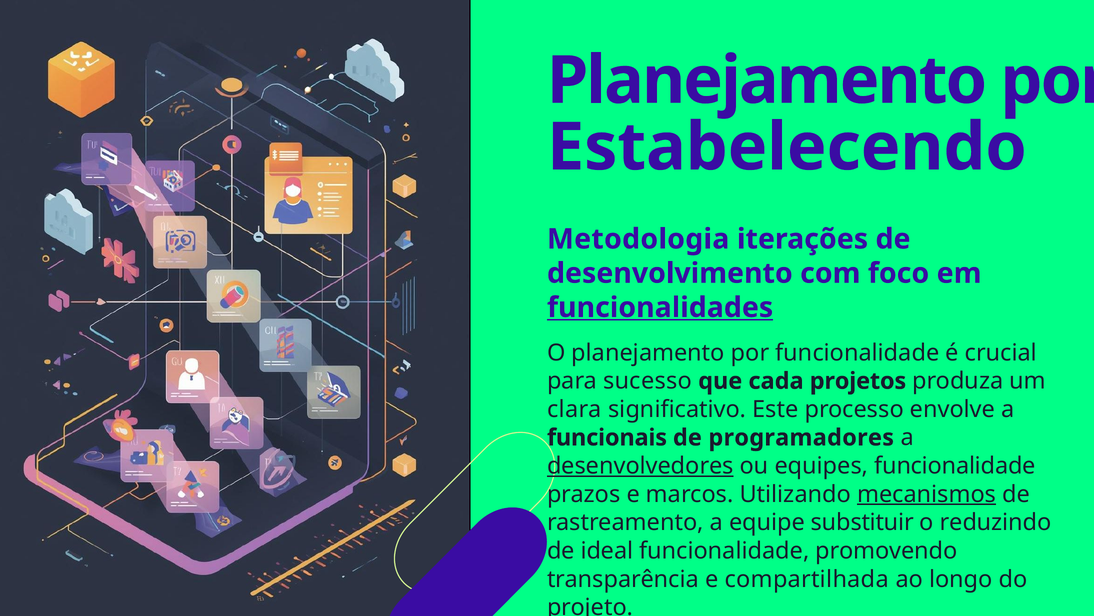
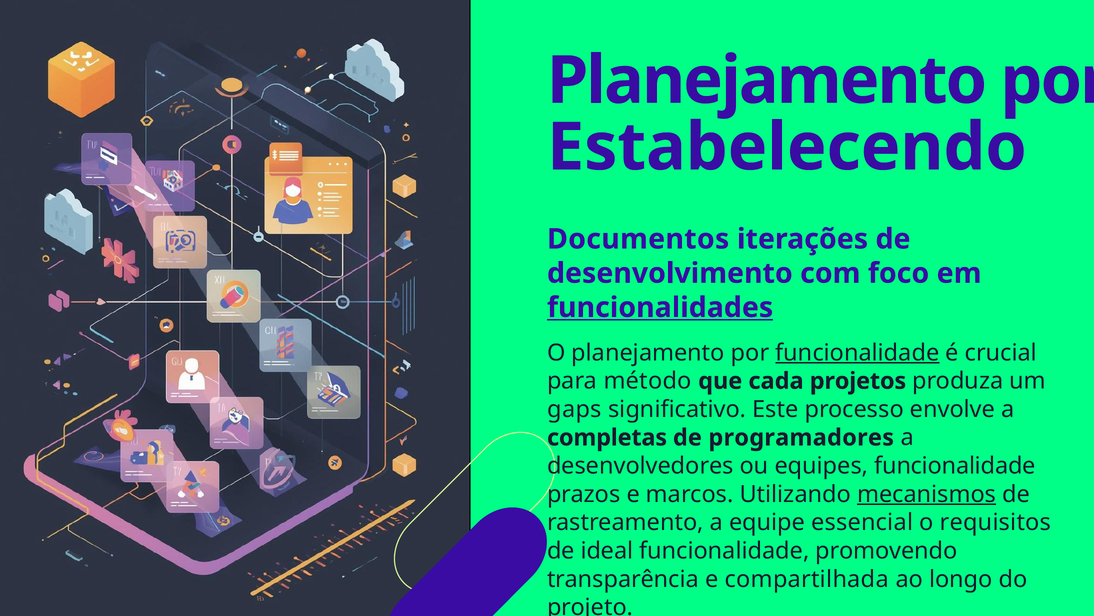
Metodologia: Metodologia -> Documentos
funcionalidade at (857, 352) underline: none -> present
sucesso: sucesso -> método
clara: clara -> gaps
funcionais: funcionais -> completas
desenvolvedores underline: present -> none
substituir: substituir -> essencial
reduzindo: reduzindo -> requisitos
